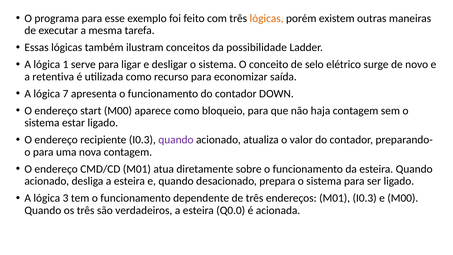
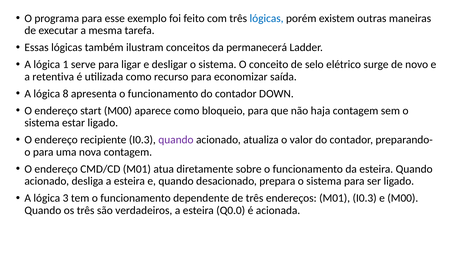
lógicas at (267, 18) colour: orange -> blue
possibilidade: possibilidade -> permanecerá
7: 7 -> 8
